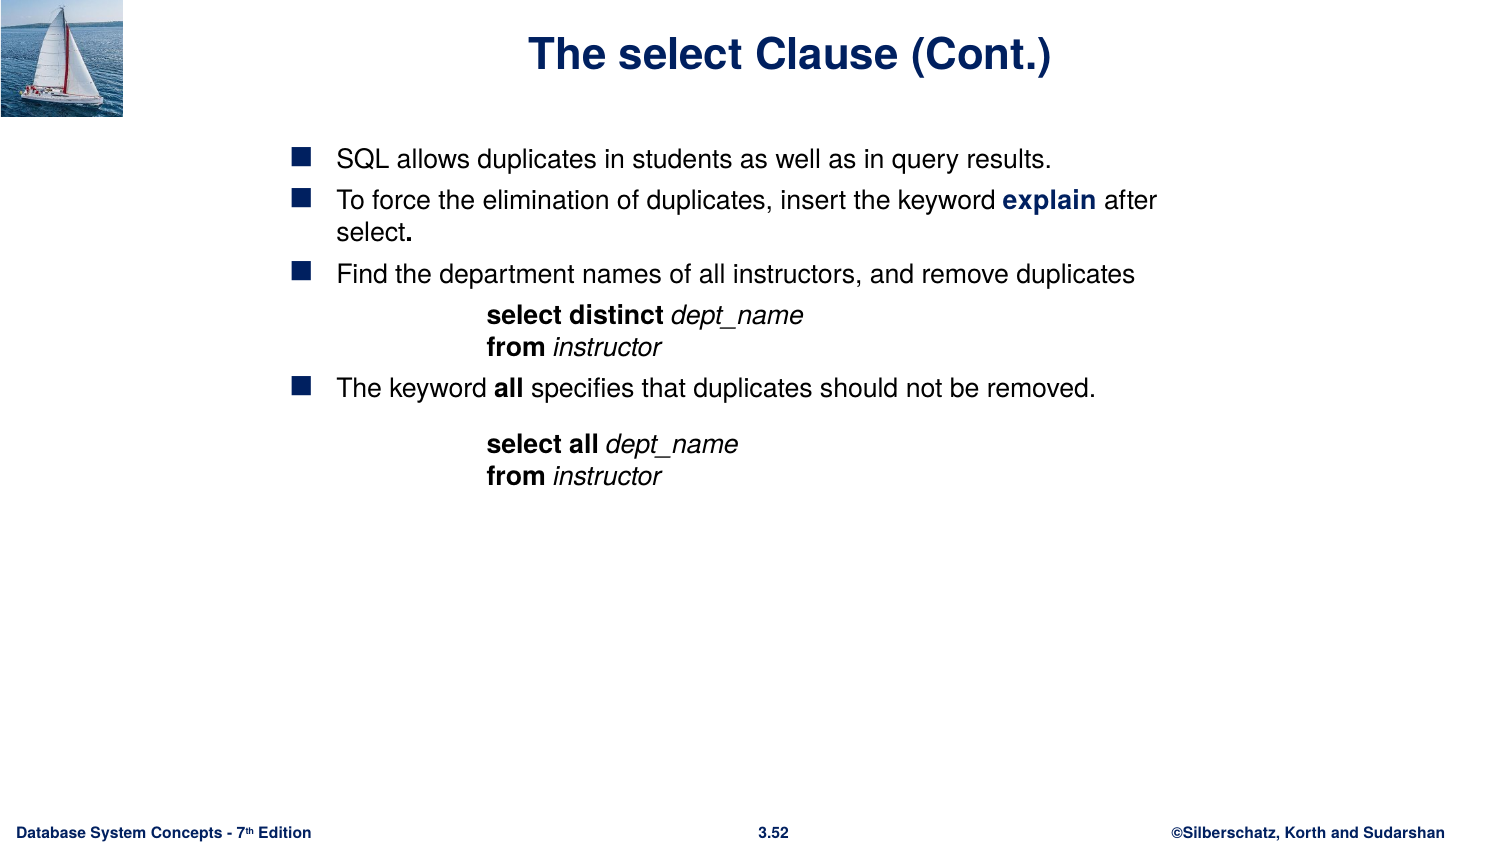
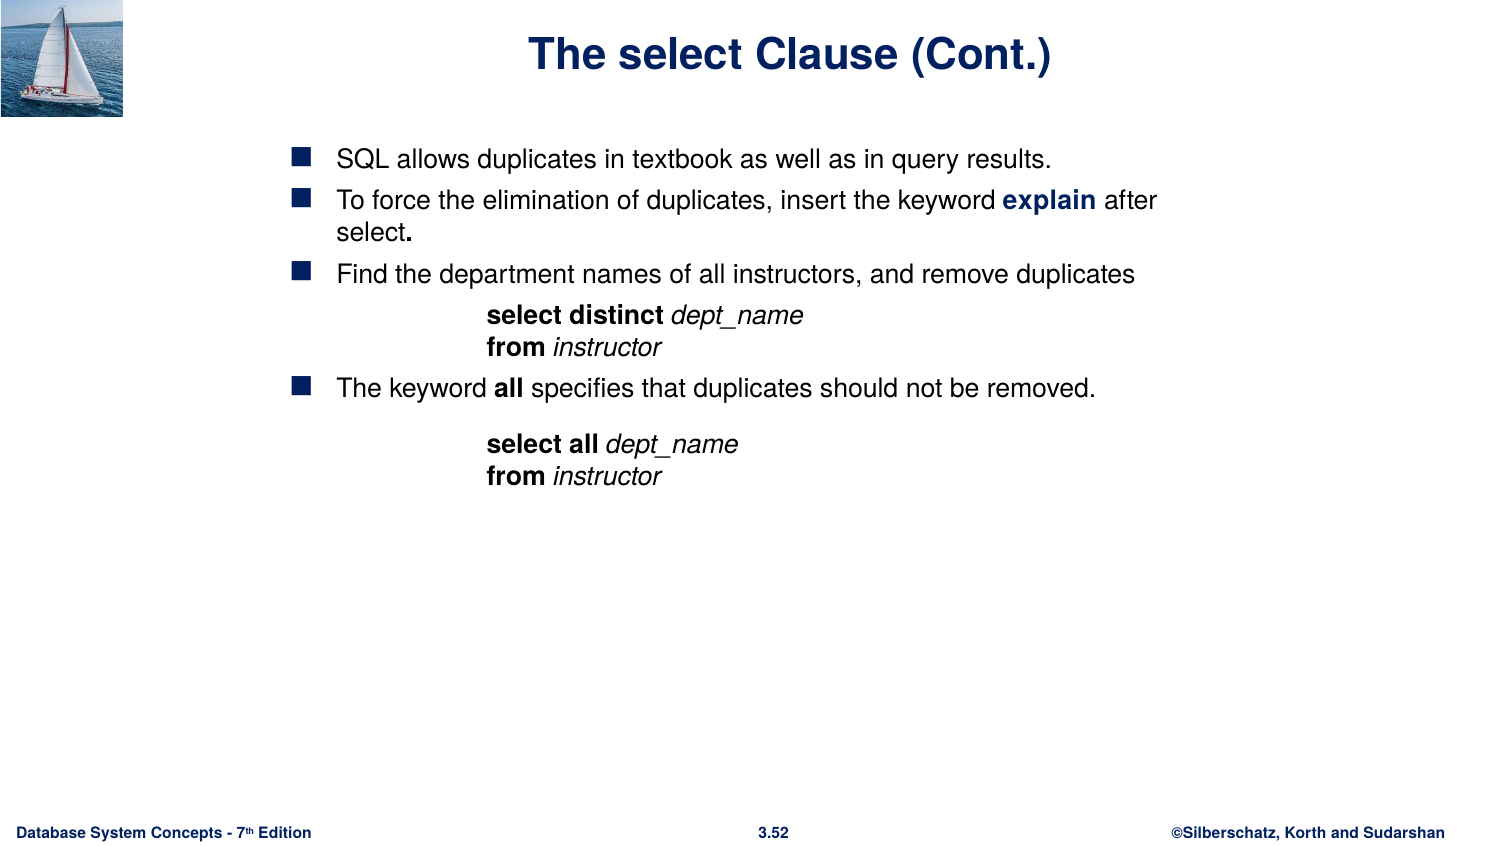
students: students -> textbook
